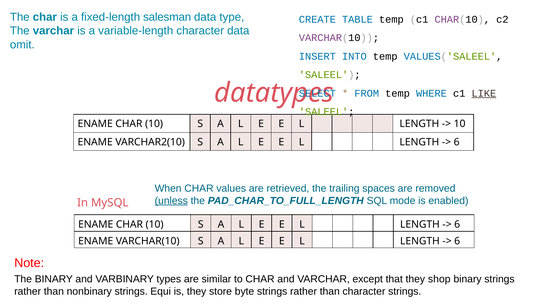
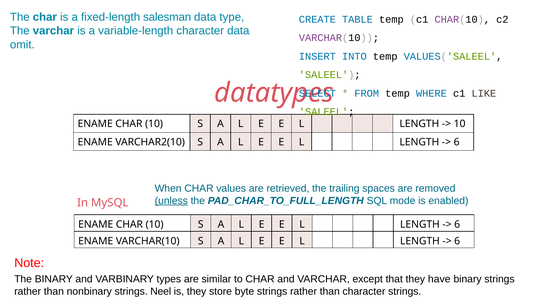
LIKE underline: present -> none
shop: shop -> have
Equi: Equi -> Neel
